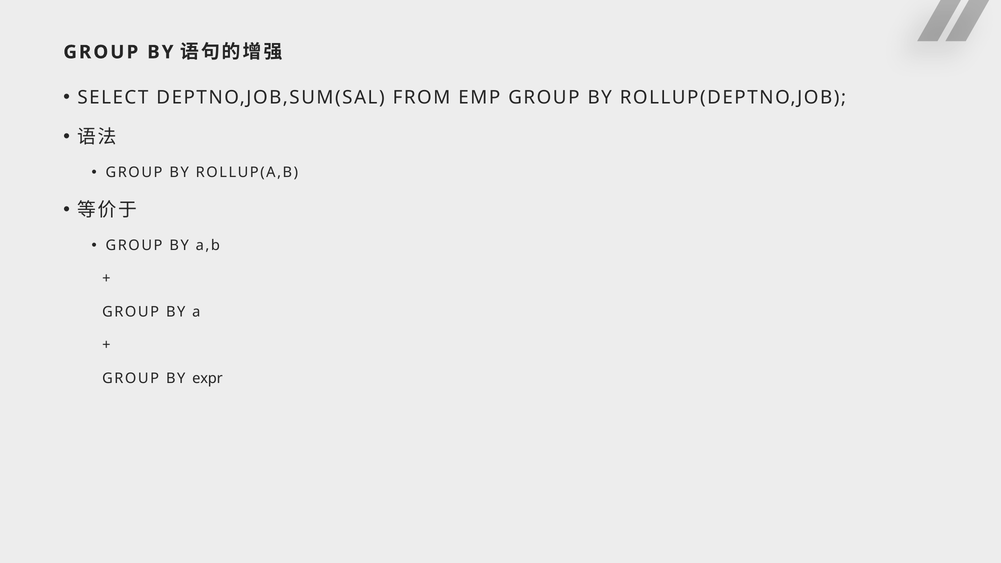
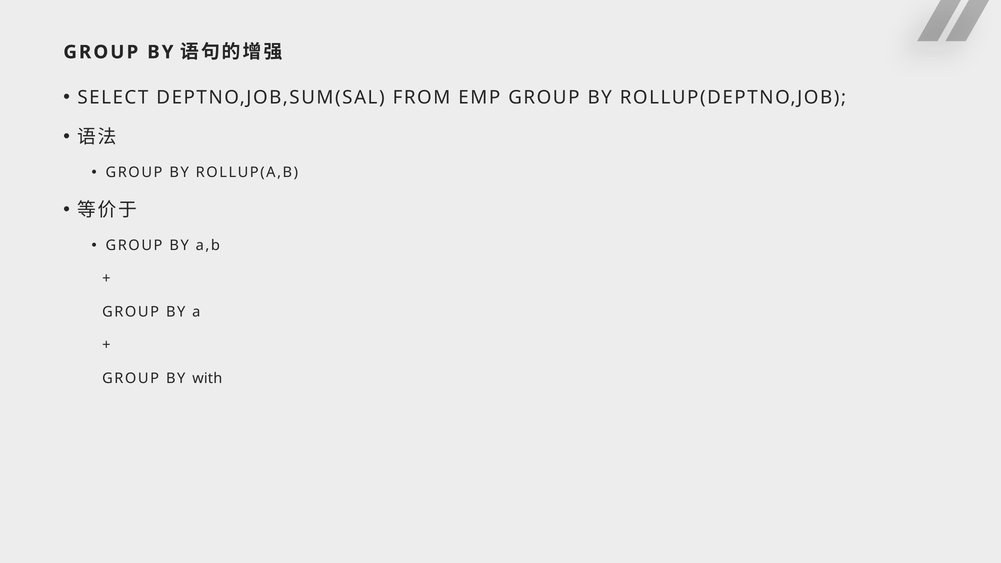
expr: expr -> with
